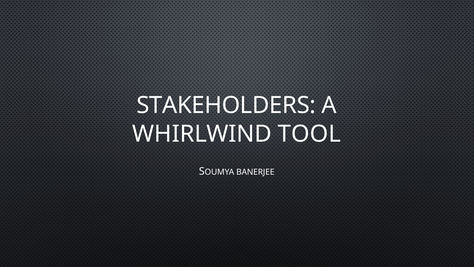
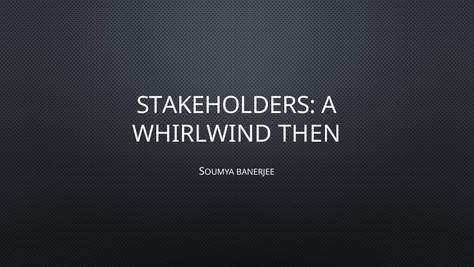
TOOL: TOOL -> THEN
